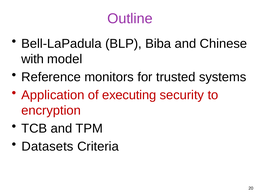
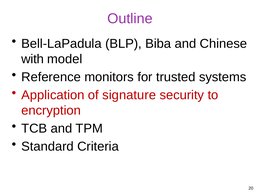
executing: executing -> signature
Datasets: Datasets -> Standard
